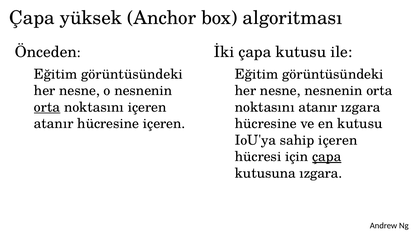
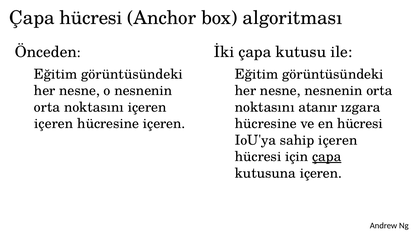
Çapa yüksek: yüksek -> hücresi
orta at (47, 107) underline: present -> none
atanır at (54, 124): atanır -> içeren
en kutusu: kutusu -> hücresi
kutusuna ızgara: ızgara -> içeren
